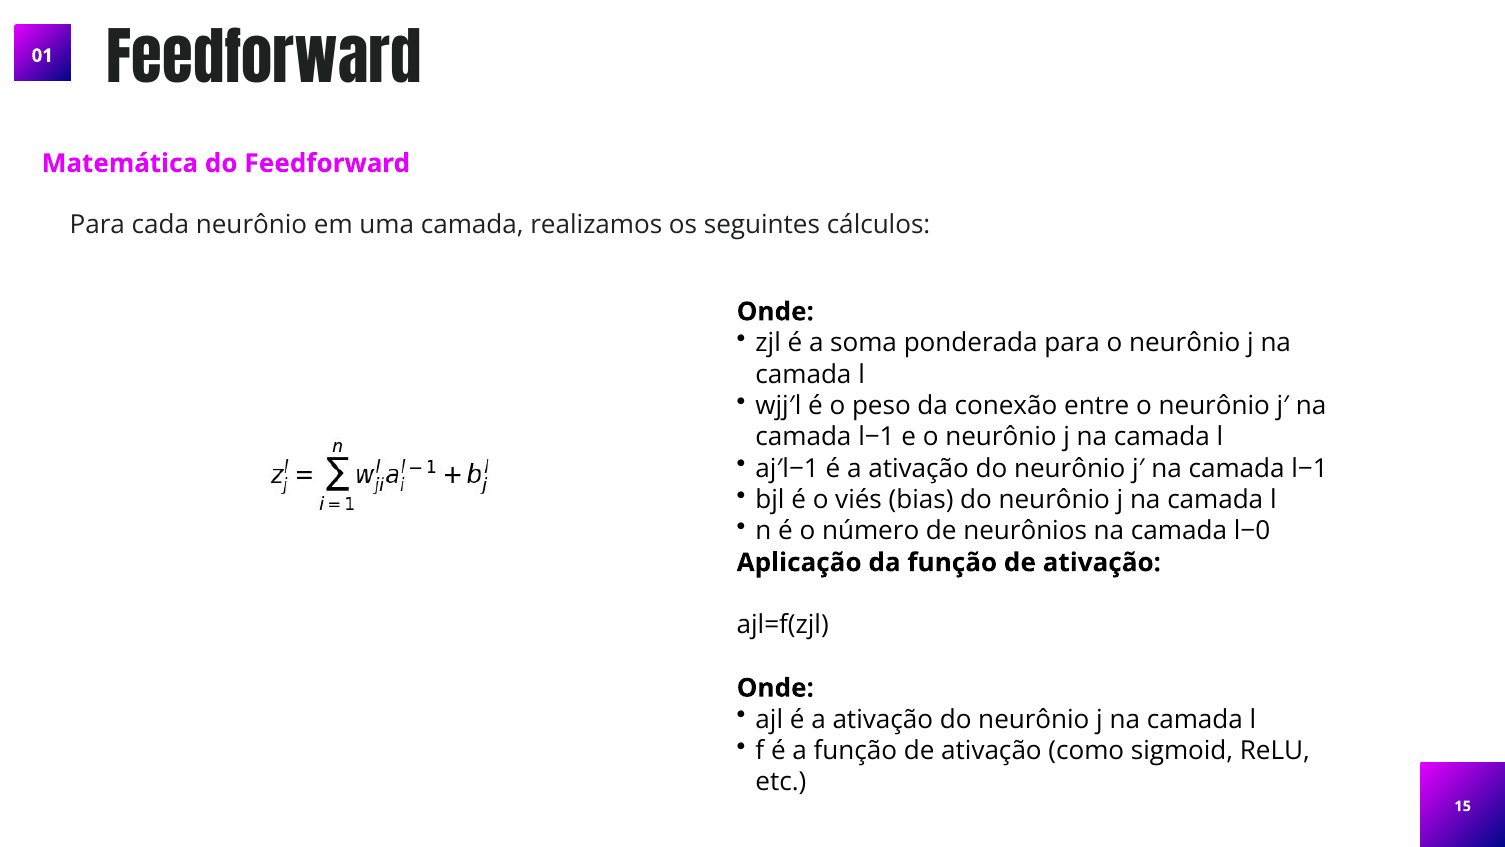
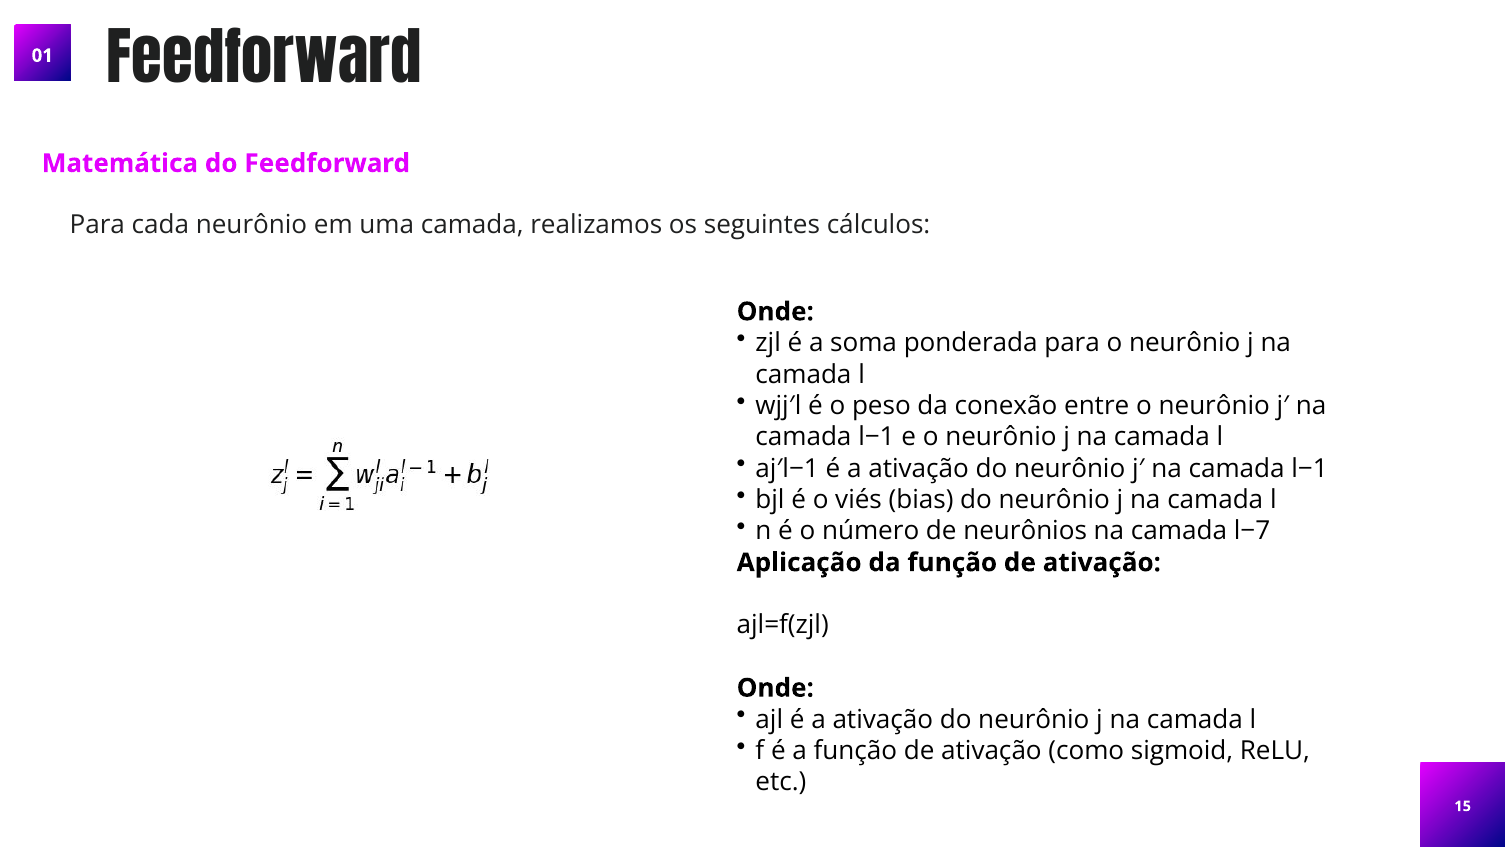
l−0: l−0 -> l−7
